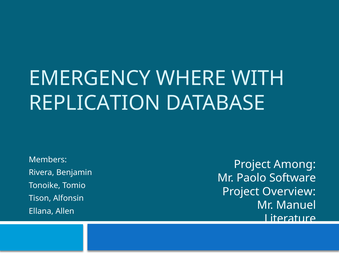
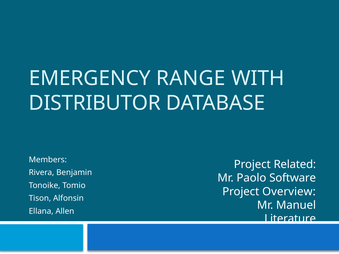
WHERE: WHERE -> RANGE
REPLICATION: REPLICATION -> DISTRIBUTOR
Among: Among -> Related
